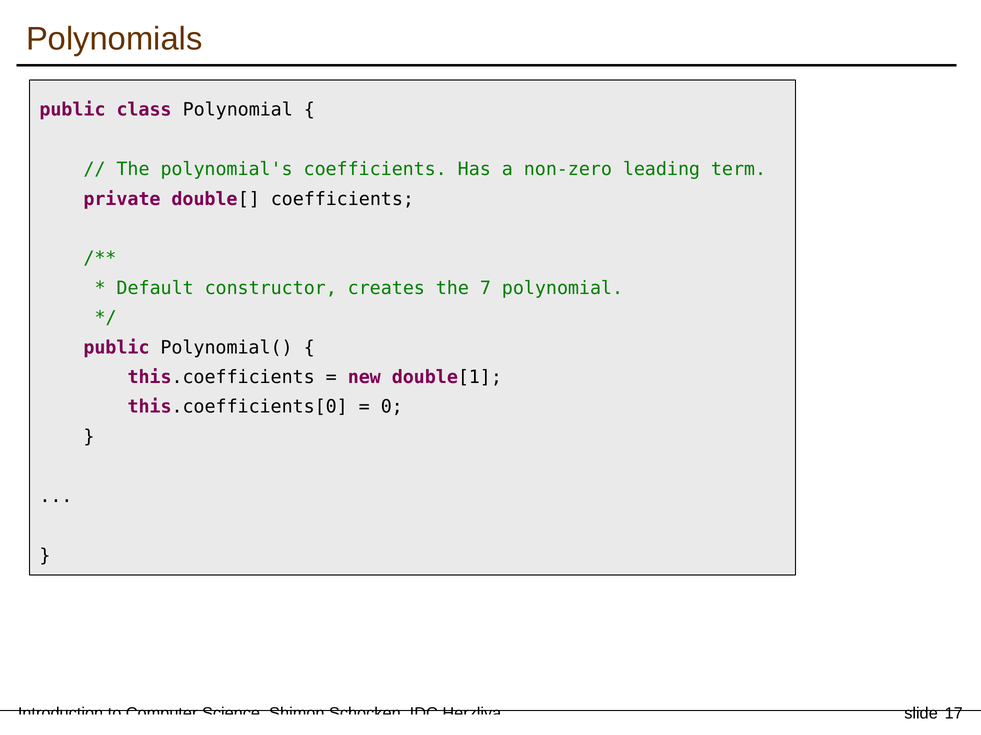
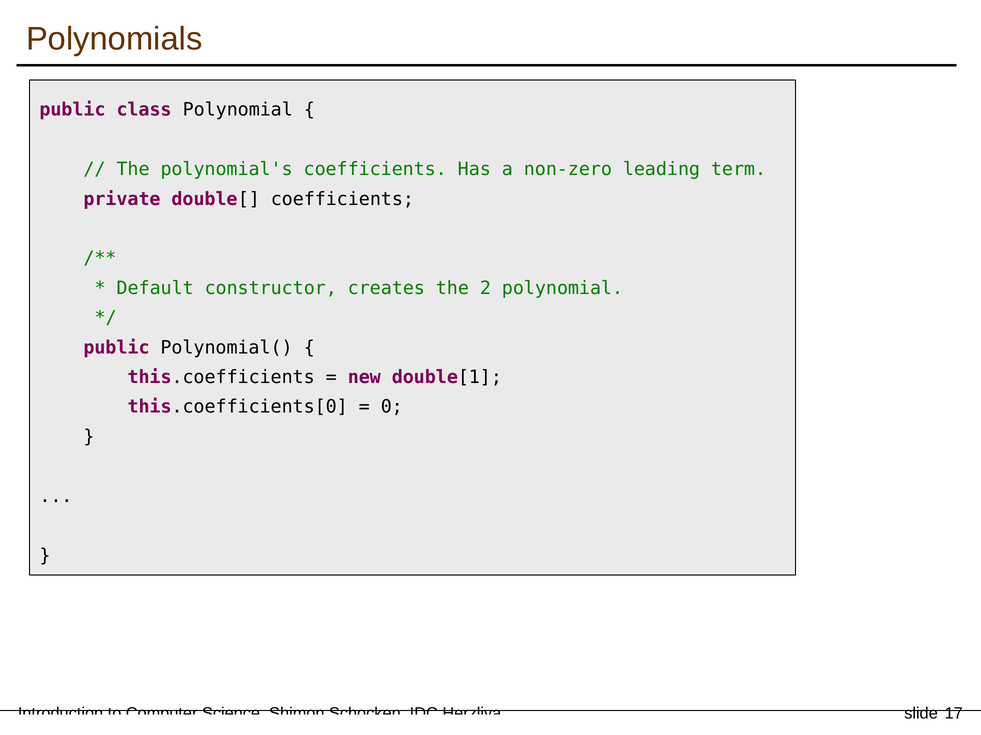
7: 7 -> 2
